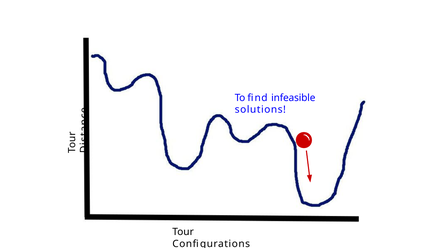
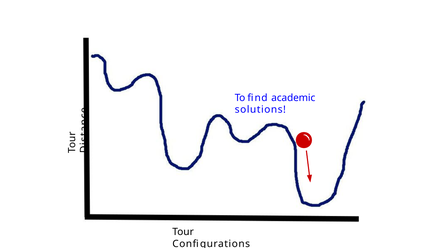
infeasible: infeasible -> academic
